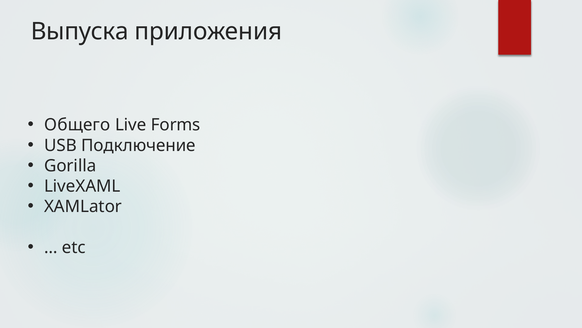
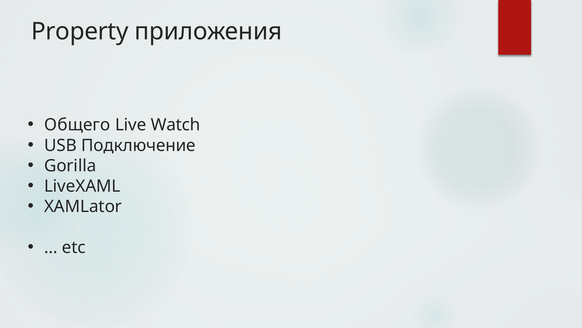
Выпуска: Выпуска -> Property
Forms: Forms -> Watch
